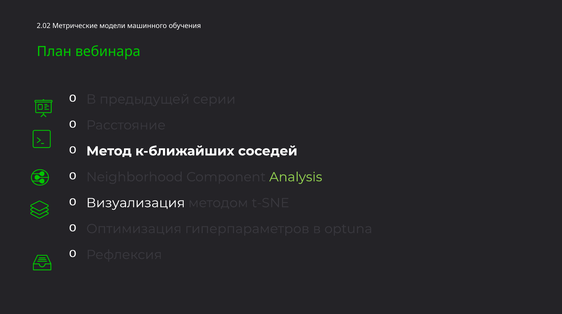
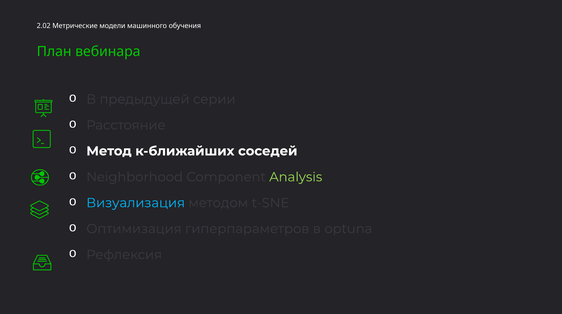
Визуализация colour: white -> light blue
